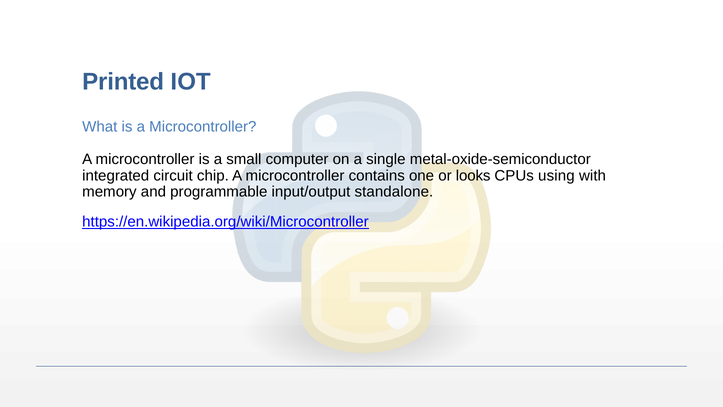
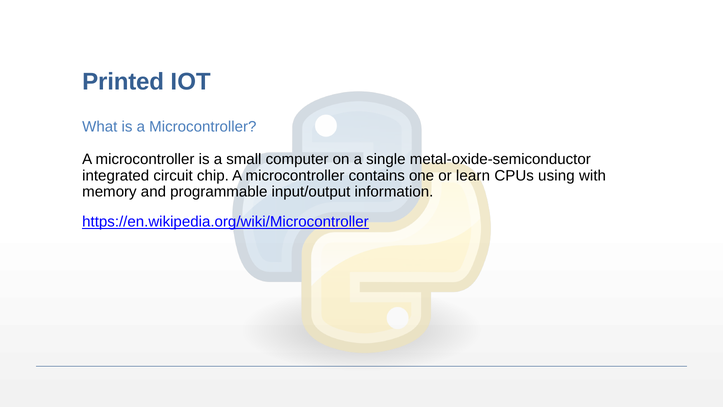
looks: looks -> learn
standalone: standalone -> information
